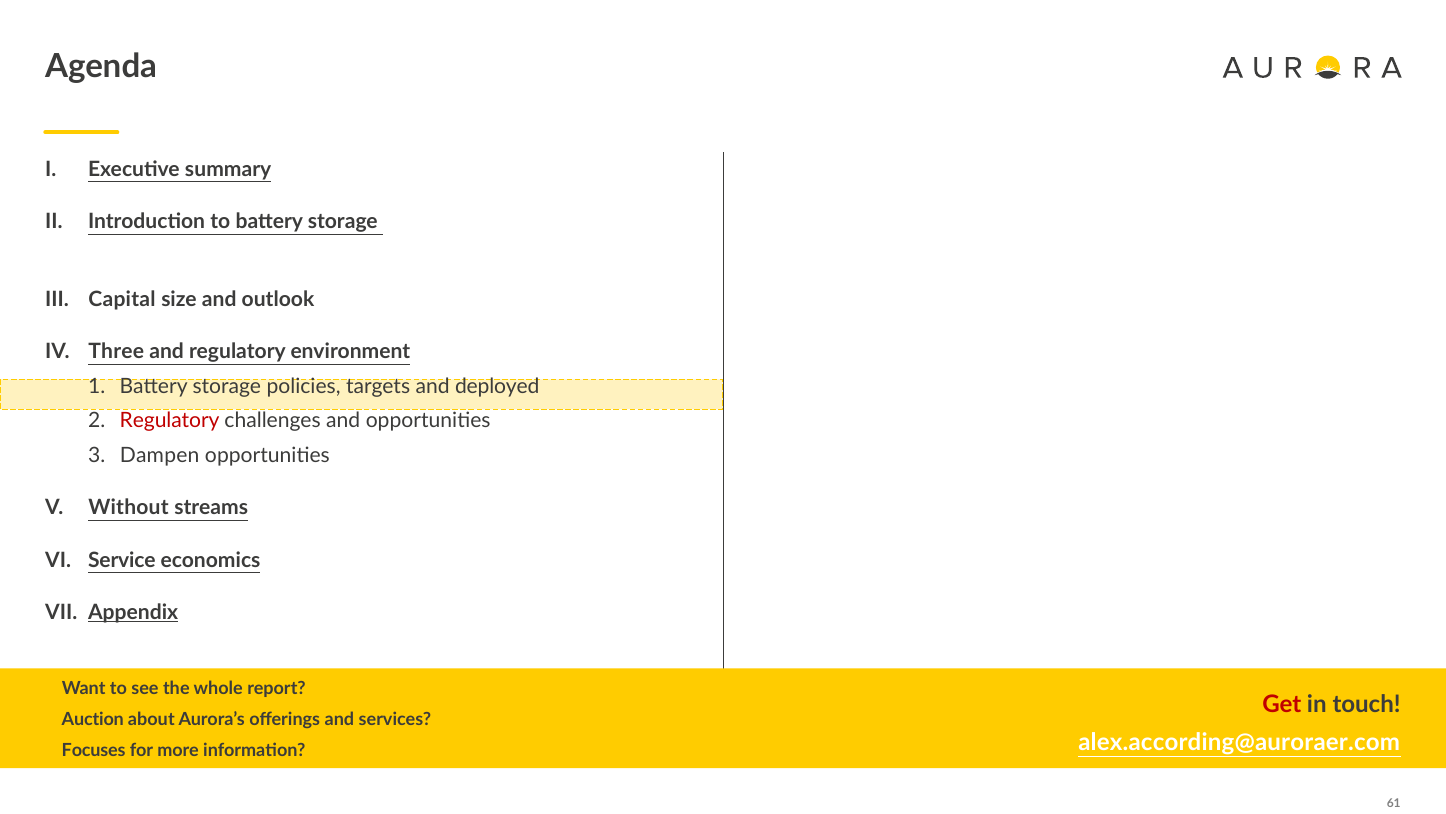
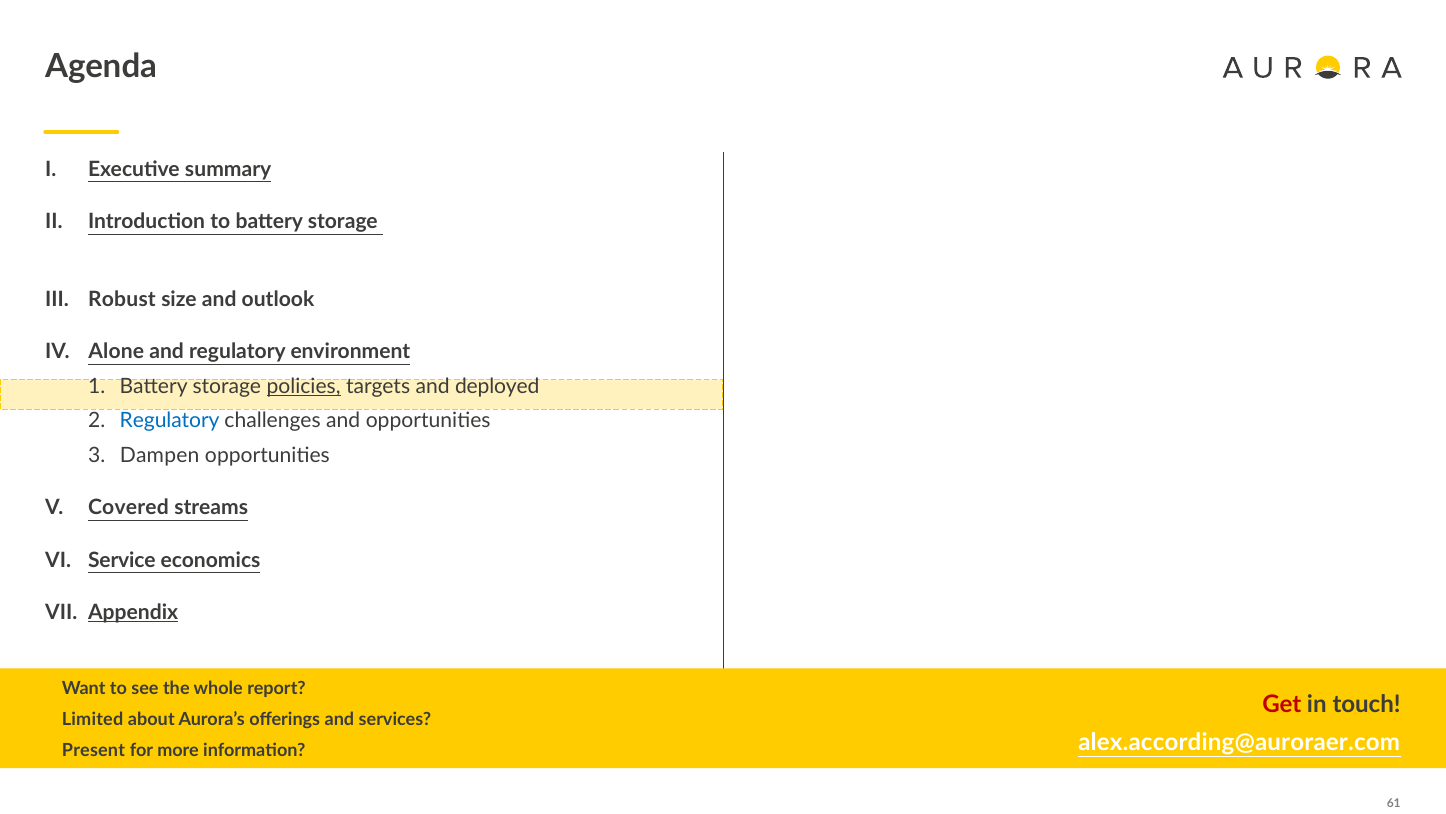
Capital: Capital -> Robust
Three: Three -> Alone
policies underline: none -> present
Regulatory at (170, 420) colour: red -> blue
Without: Without -> Covered
Auction: Auction -> Limited
Focuses: Focuses -> Present
